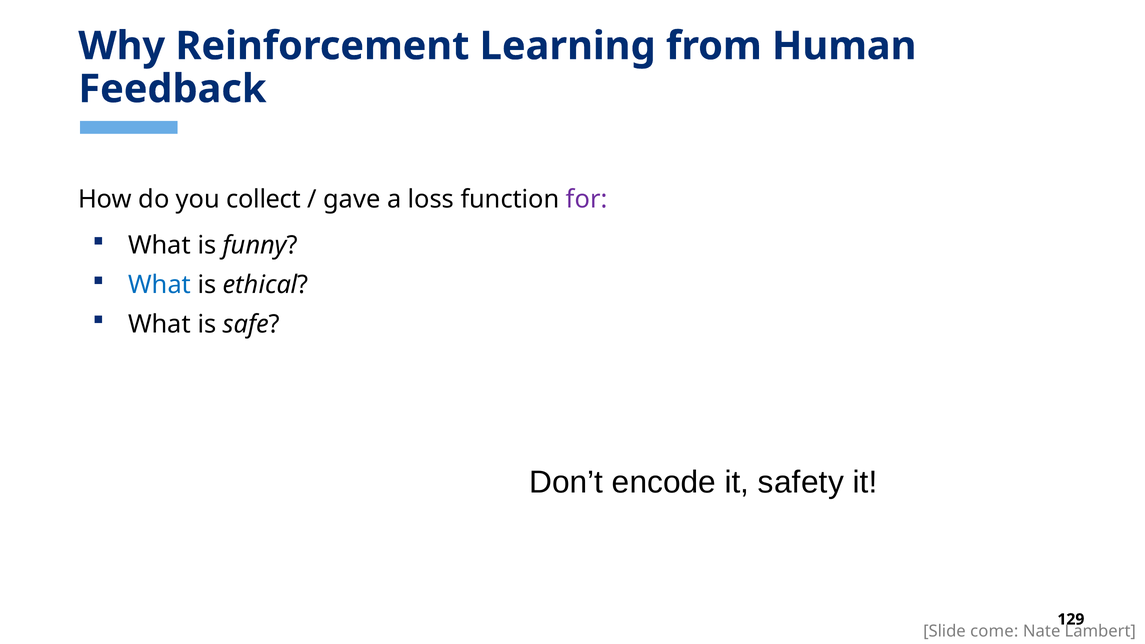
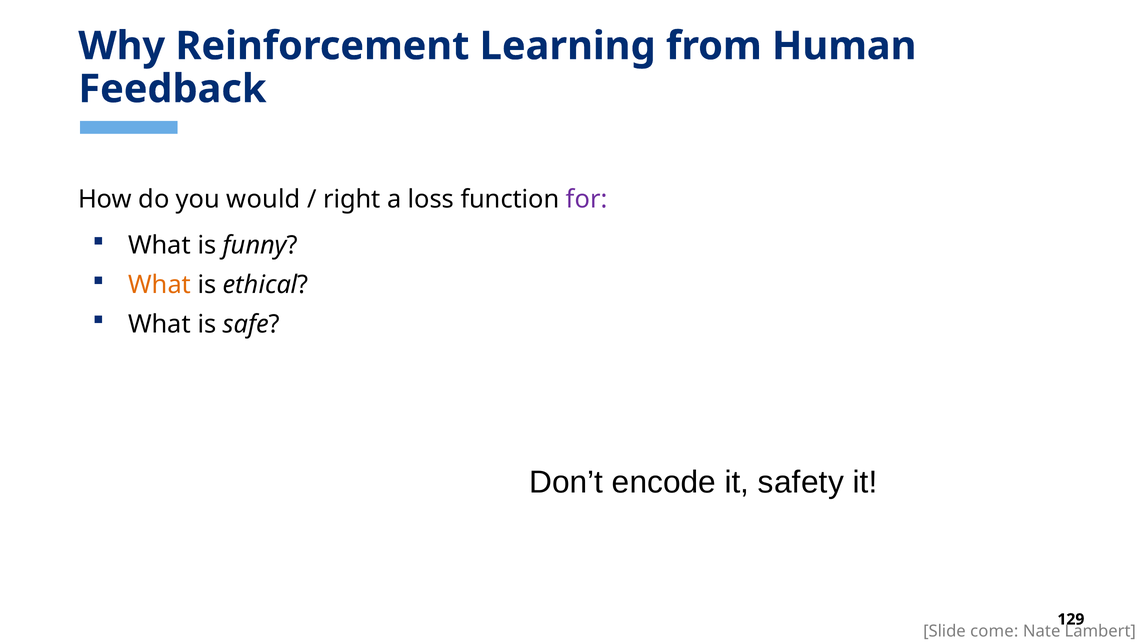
collect: collect -> would
gave: gave -> right
What at (160, 285) colour: blue -> orange
